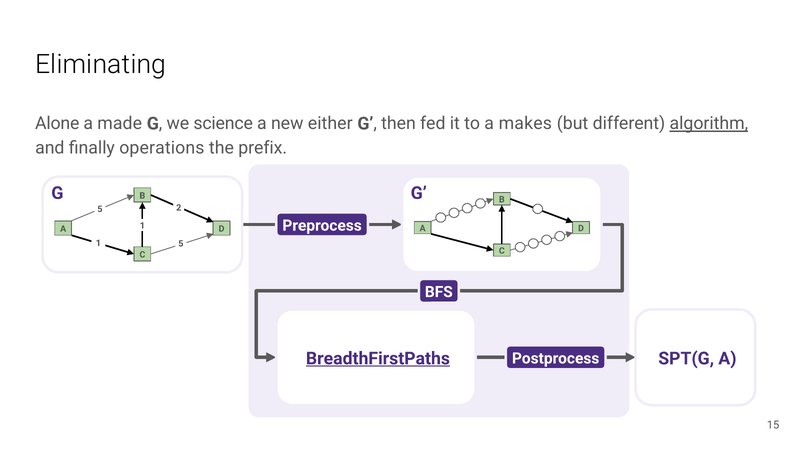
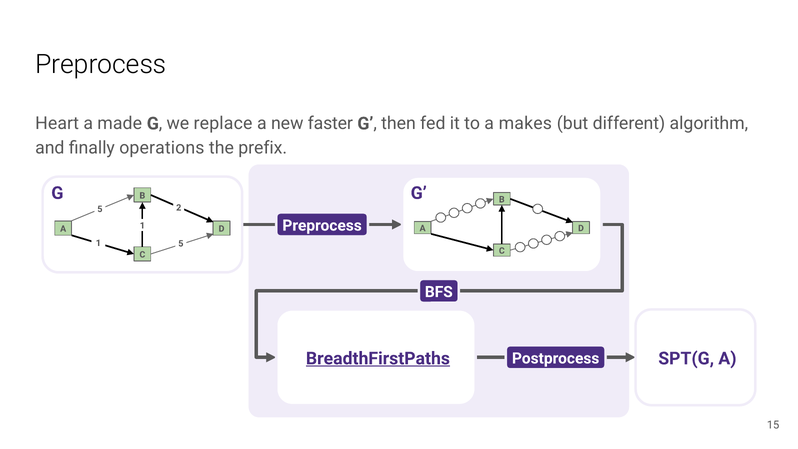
Eliminating at (101, 65): Eliminating -> Preprocess
Alone: Alone -> Heart
science: science -> replace
either: either -> faster
algorithm underline: present -> none
